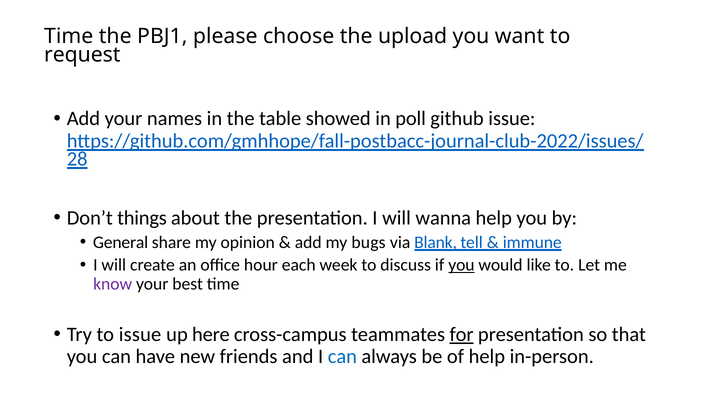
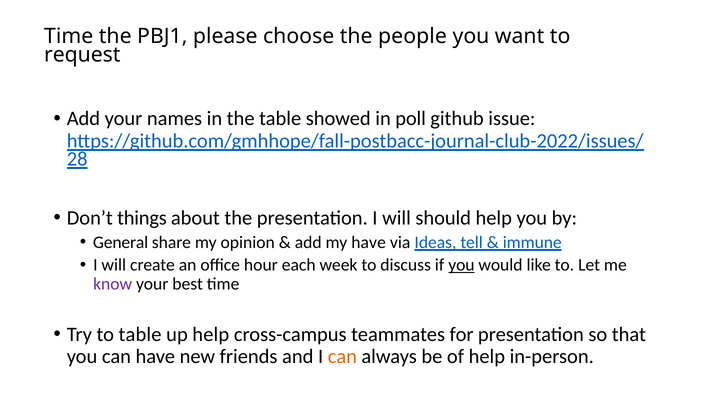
upload: upload -> people
wanna: wanna -> should
my bugs: bugs -> have
Blank: Blank -> Ideas
to issue: issue -> table
up here: here -> help
for underline: present -> none
can at (342, 357) colour: blue -> orange
